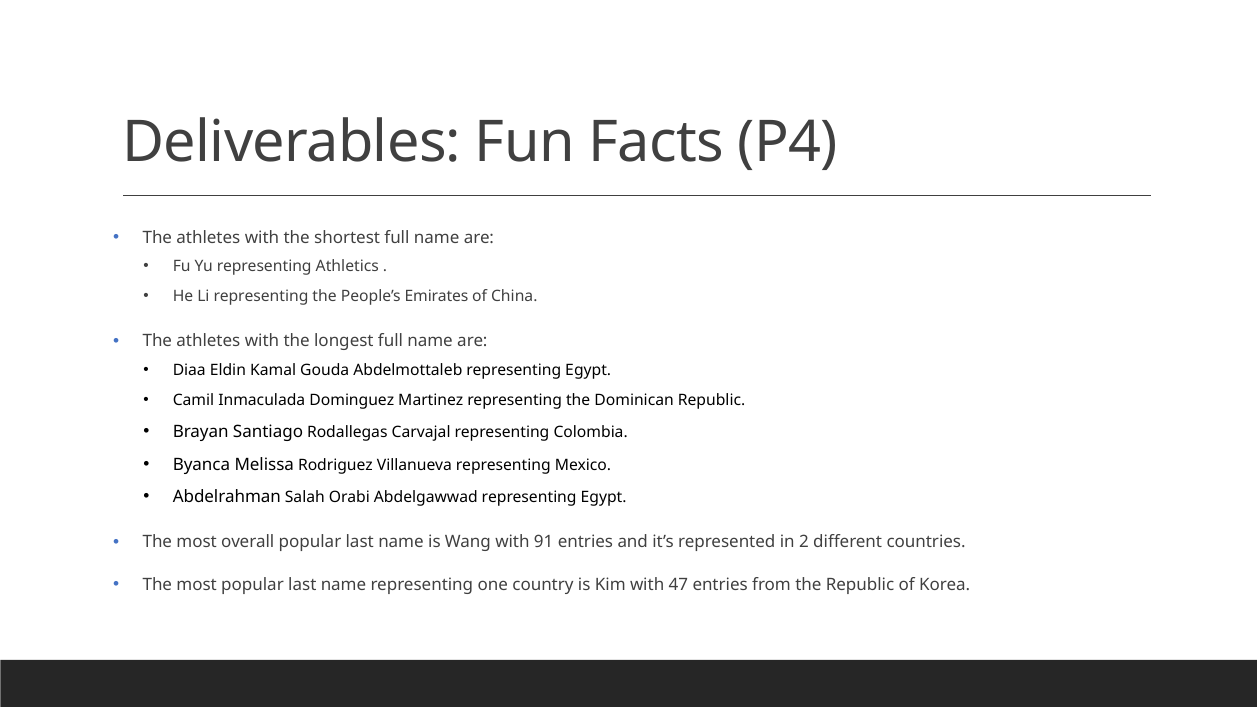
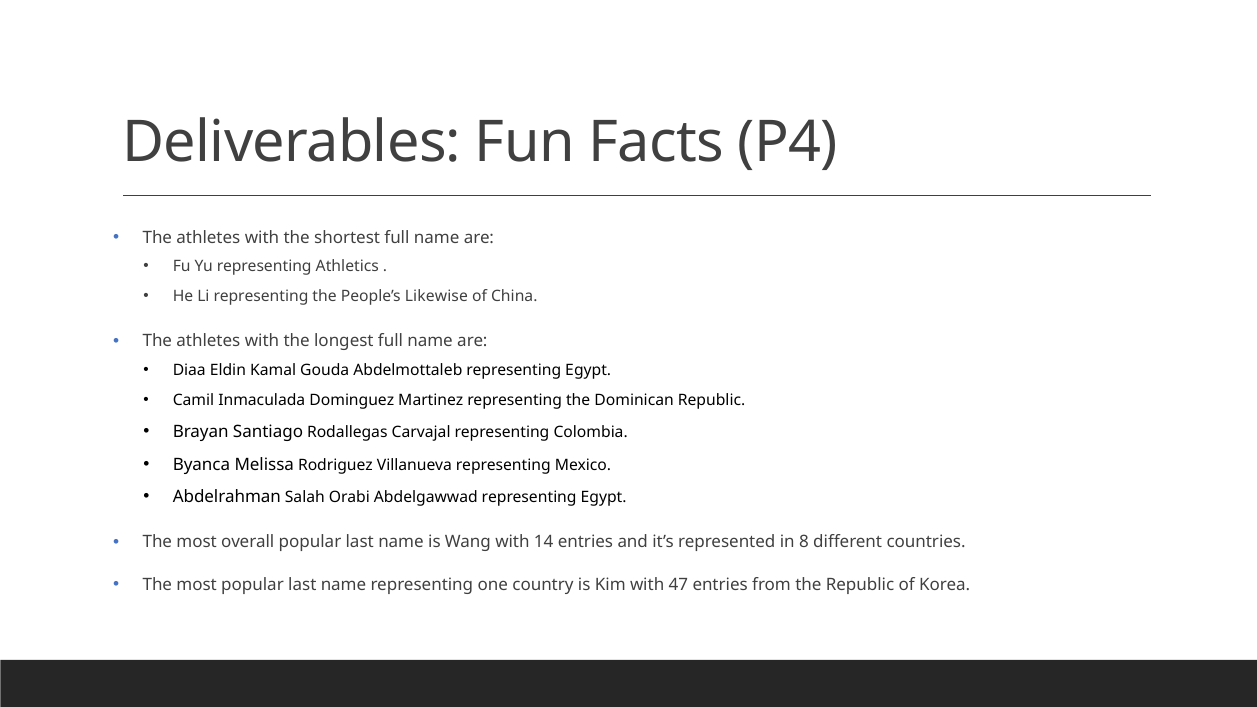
Emirates: Emirates -> Likewise
91: 91 -> 14
2: 2 -> 8
